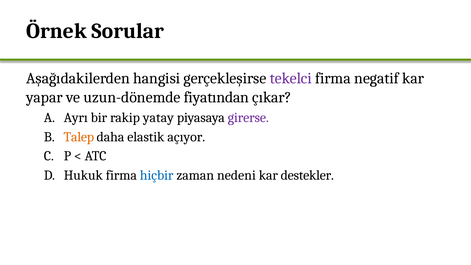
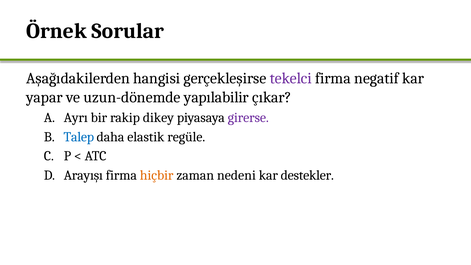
fiyatından: fiyatından -> yapılabilir
yatay: yatay -> dikey
Talep colour: orange -> blue
açıyor: açıyor -> regüle
Hukuk: Hukuk -> Arayışı
hiçbir colour: blue -> orange
